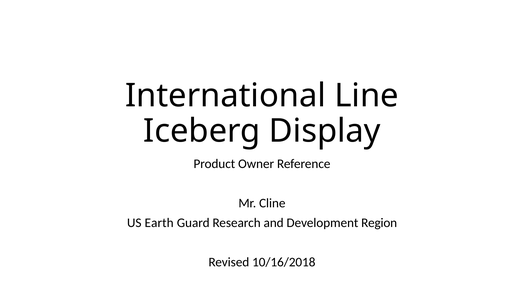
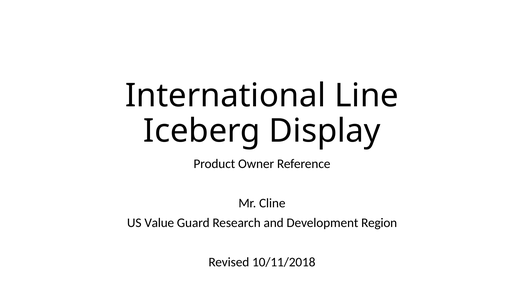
Earth: Earth -> Value
10/16/2018: 10/16/2018 -> 10/11/2018
